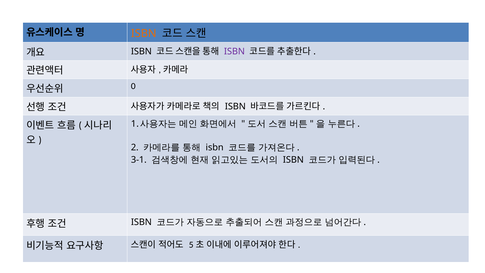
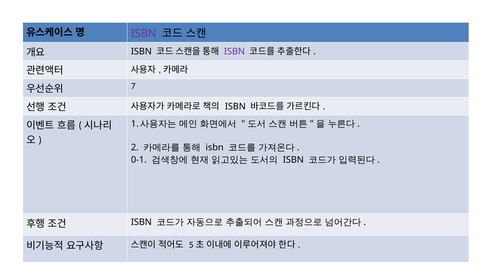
ISBN at (144, 33) colour: orange -> purple
0: 0 -> 7
3-1: 3-1 -> 0-1
